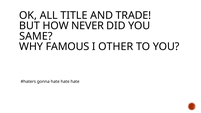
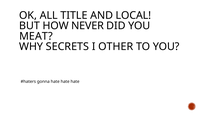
TRADE: TRADE -> LOCAL
SAME: SAME -> MEAT
FAMOUS: FAMOUS -> SECRETS
